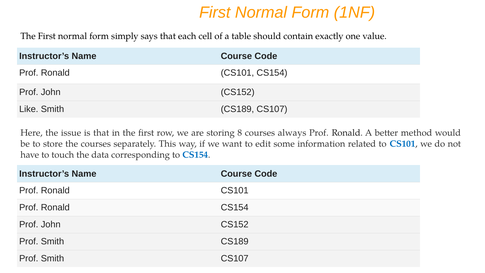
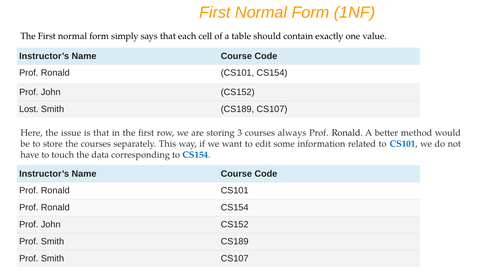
Like: Like -> Lost
8: 8 -> 3
